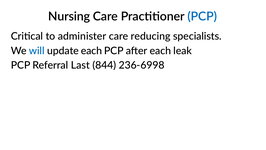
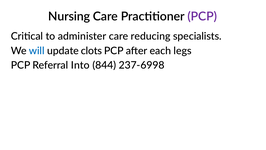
PCP at (202, 16) colour: blue -> purple
update each: each -> clots
leak: leak -> legs
Last: Last -> Into
236-6998: 236-6998 -> 237-6998
